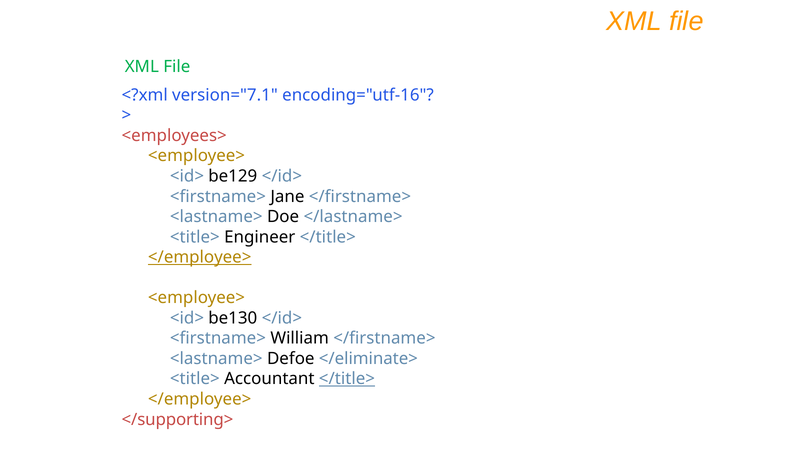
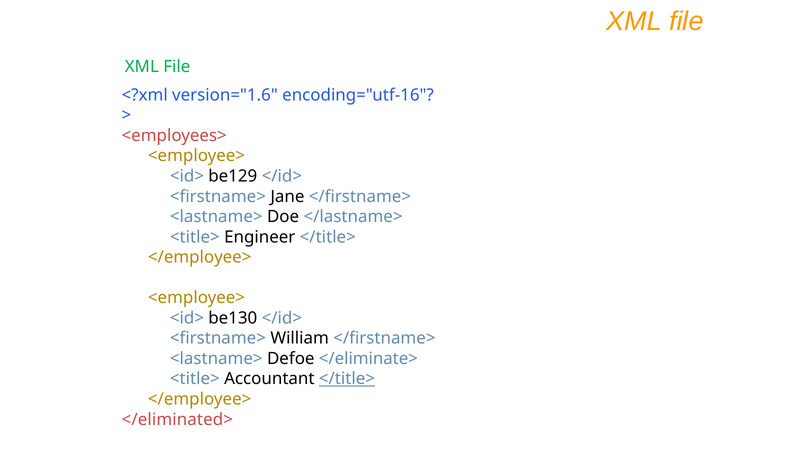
version="7.1: version="7.1 -> version="1.6
</employee> at (200, 257) underline: present -> none
</supporting>: </supporting> -> </eliminated>
